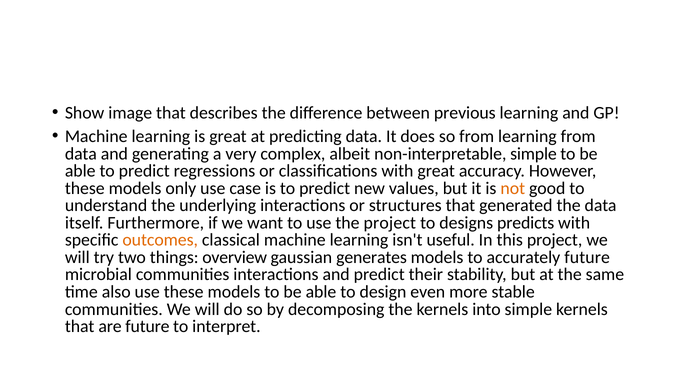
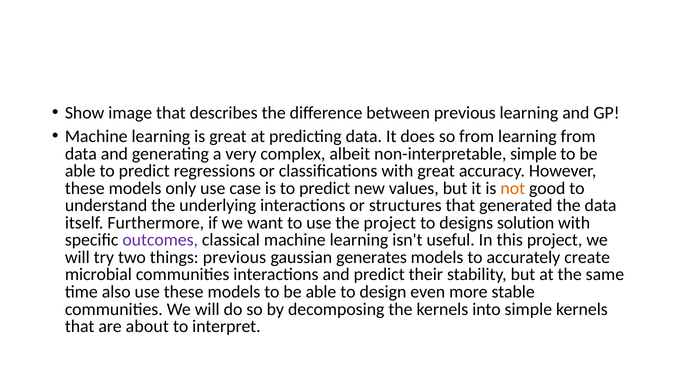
predicts: predicts -> solution
outcomes colour: orange -> purple
things overview: overview -> previous
accurately future: future -> create
are future: future -> about
